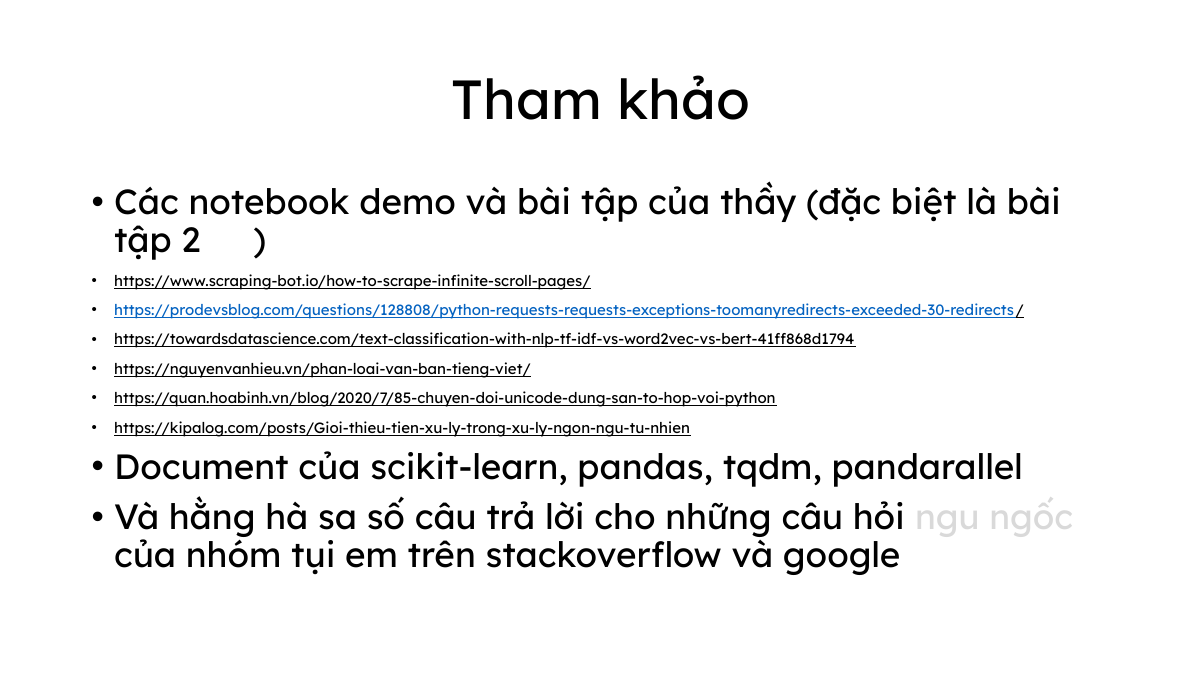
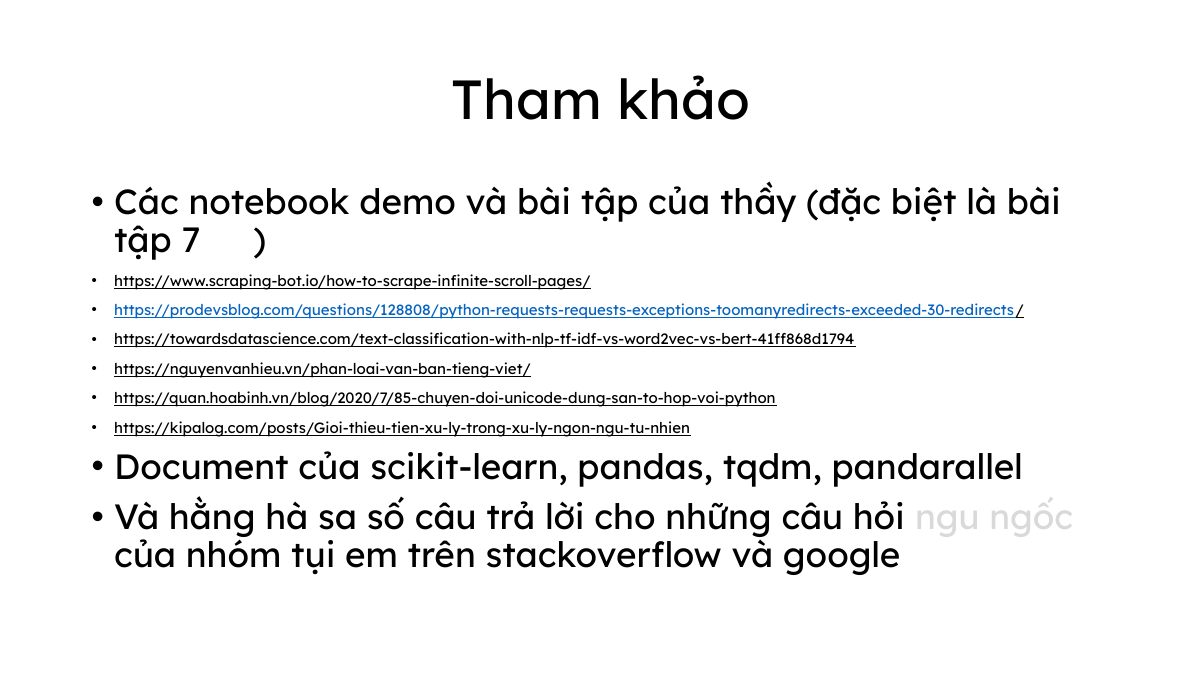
2: 2 -> 7
